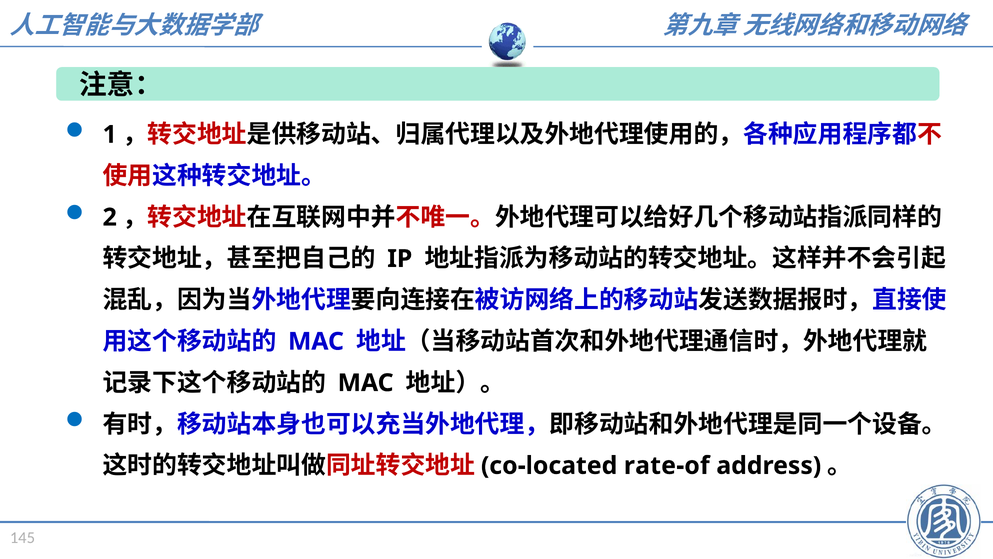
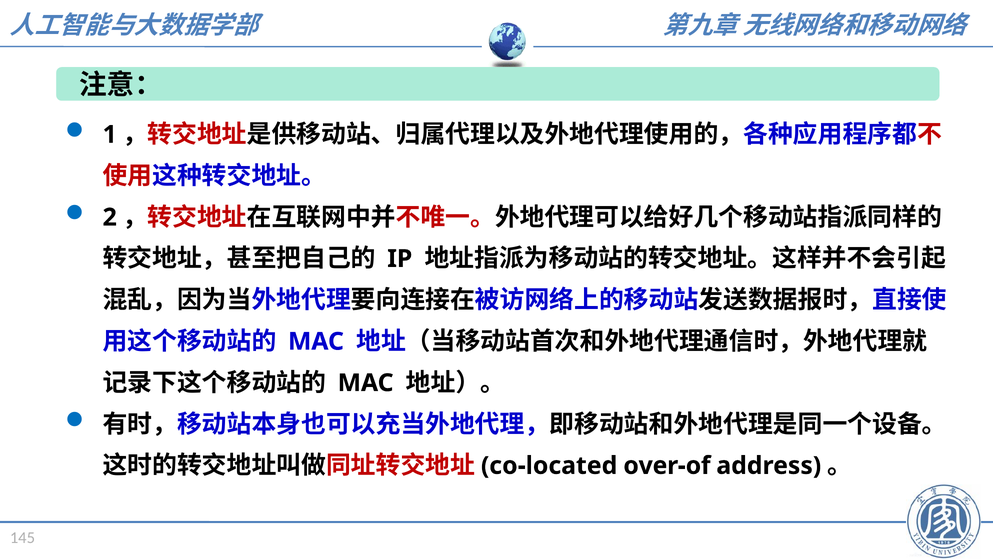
rate-of: rate-of -> over-of
